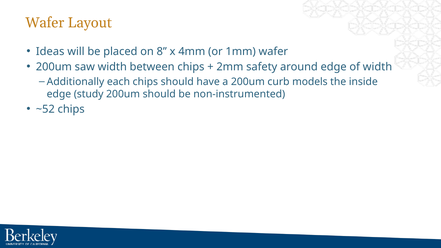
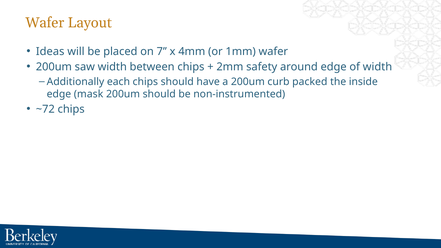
8: 8 -> 7
models: models -> packed
study: study -> mask
~52: ~52 -> ~72
